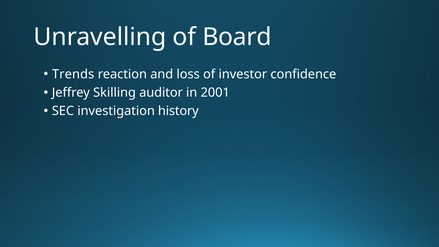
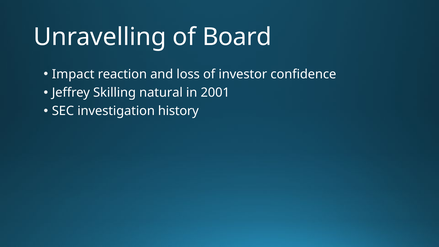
Trends: Trends -> Impact
auditor: auditor -> natural
